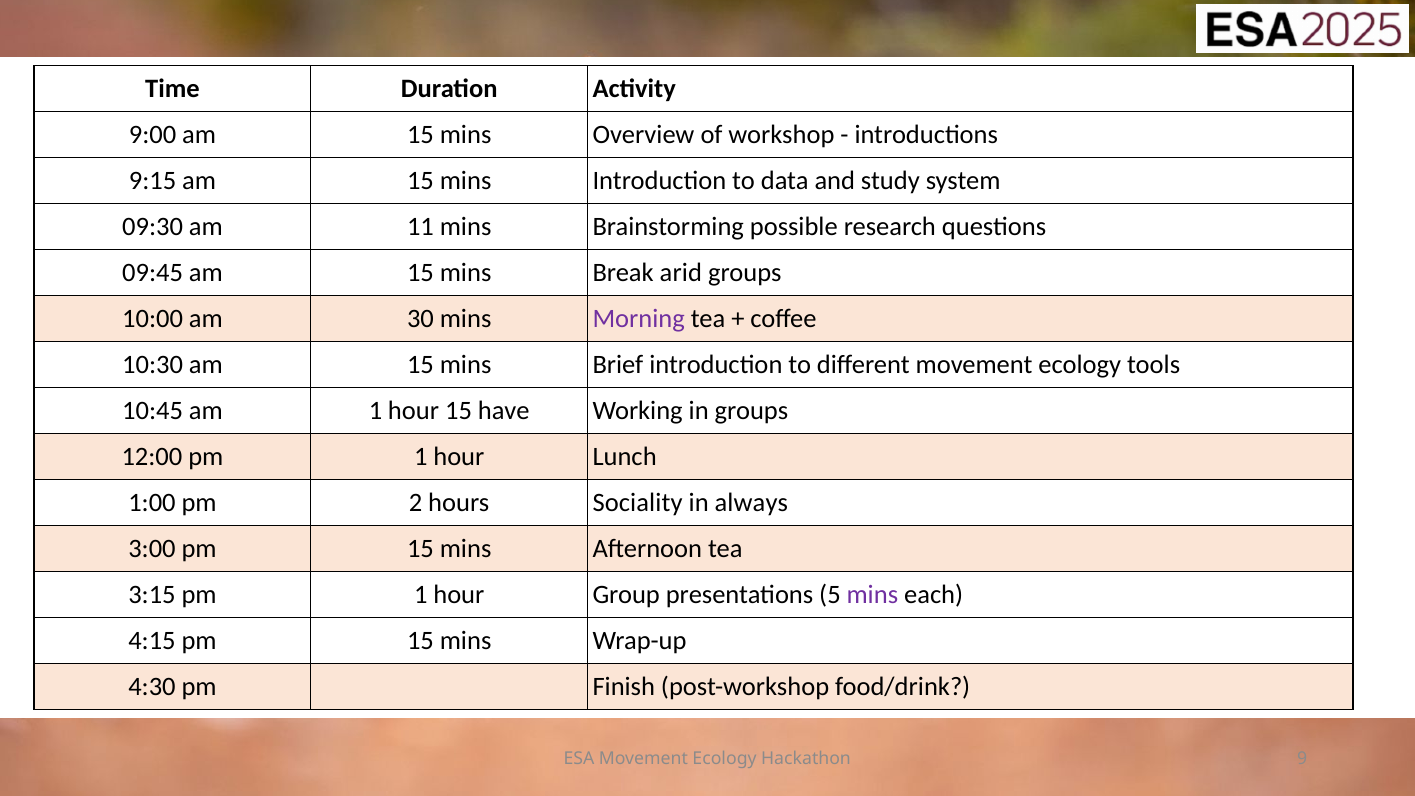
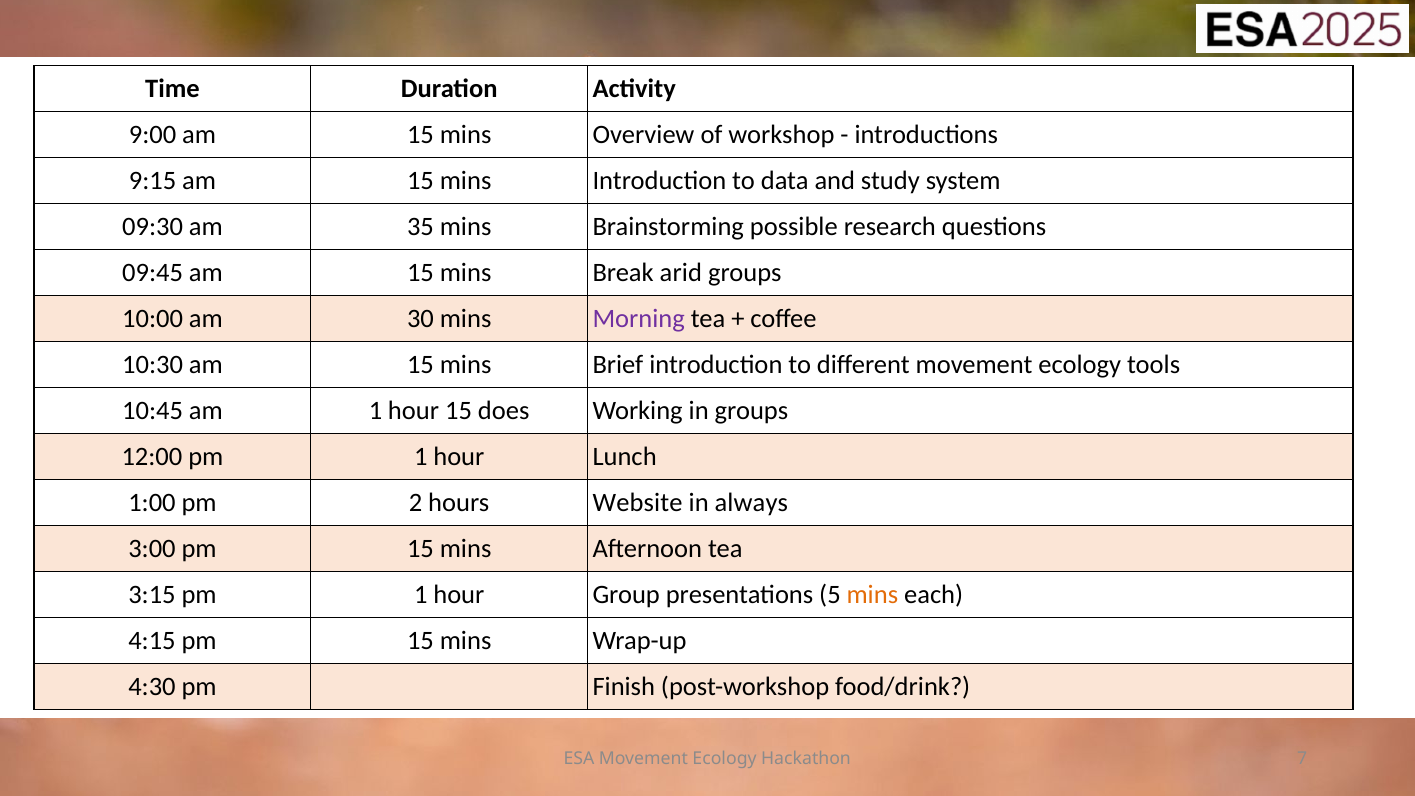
11: 11 -> 35
have: have -> does
Sociality: Sociality -> Website
mins at (872, 595) colour: purple -> orange
9: 9 -> 7
